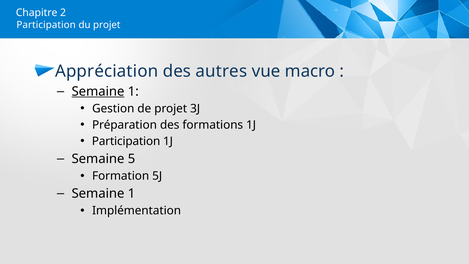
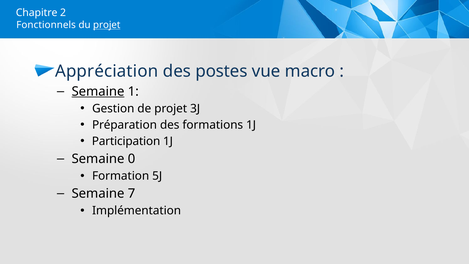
Participation at (46, 25): Participation -> Fonctionnels
projet at (107, 25) underline: none -> present
autres: autres -> postes
5: 5 -> 0
1 at (132, 194): 1 -> 7
